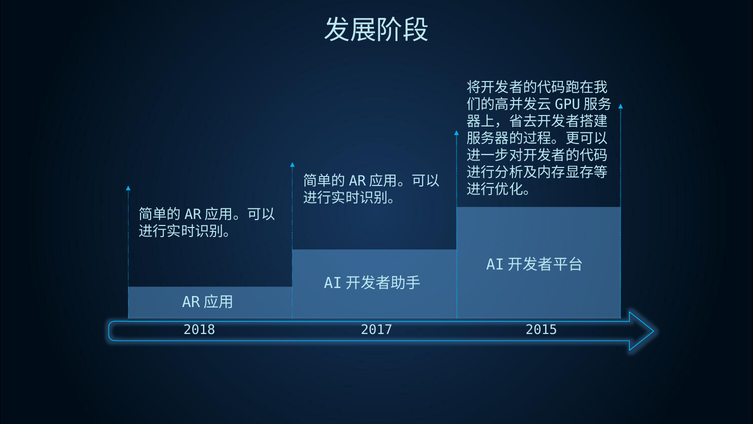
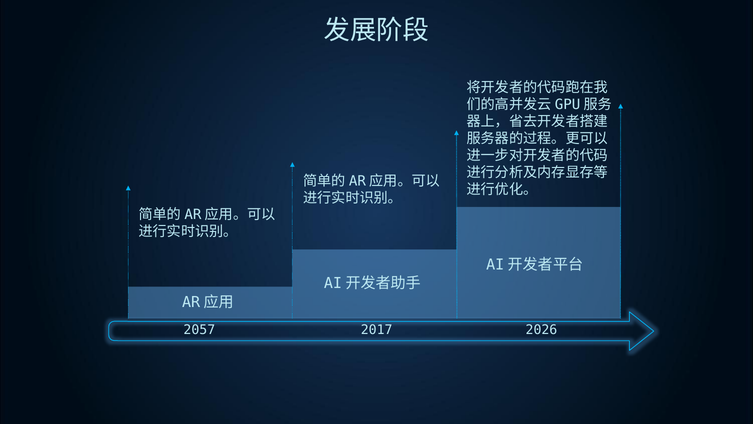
2018: 2018 -> 2057
2015: 2015 -> 2026
